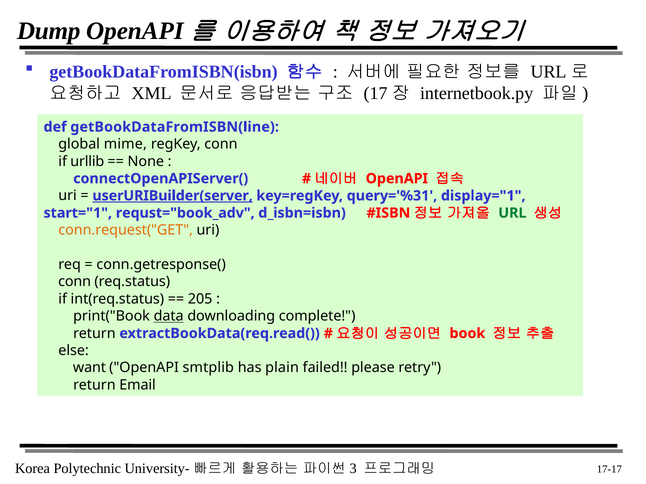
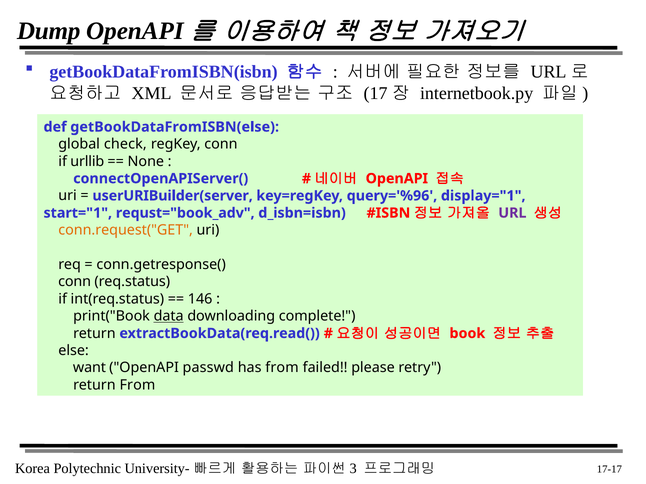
getBookDataFromISBN(line: getBookDataFromISBN(line -> getBookDataFromISBN(else
mime: mime -> check
userURIBuilder(server underline: present -> none
query='%31: query='%31 -> query='%96
URL colour: green -> purple
205: 205 -> 146
smtplib: smtplib -> passwd
has plain: plain -> from
return Email: Email -> From
